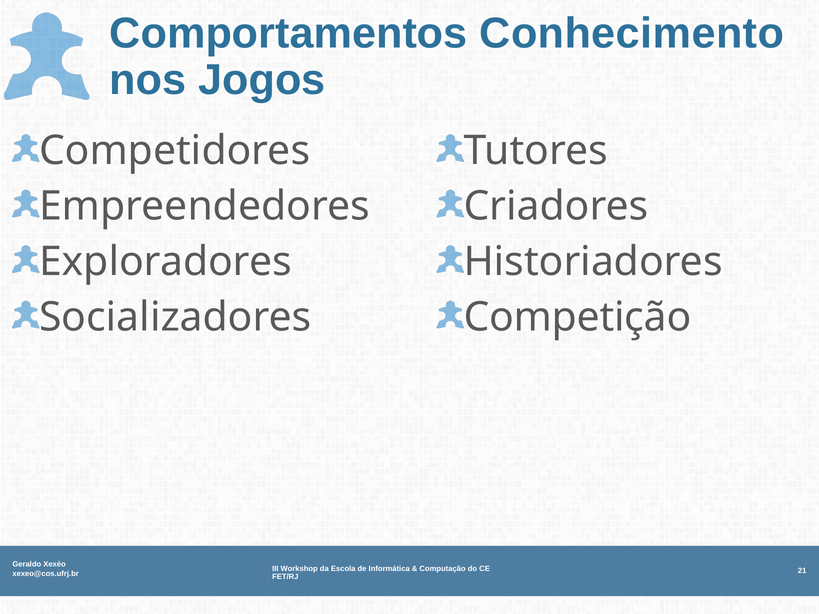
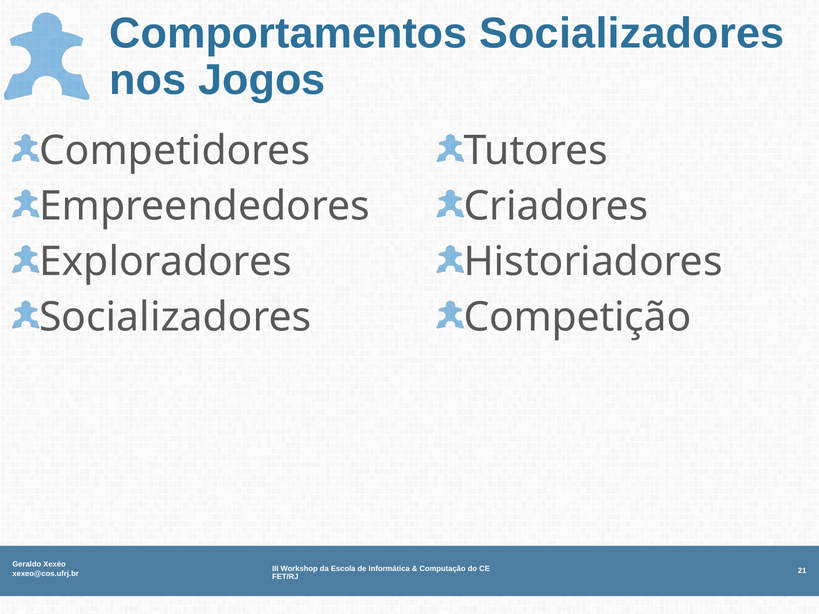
Comportamentos Conhecimento: Conhecimento -> Socializadores
